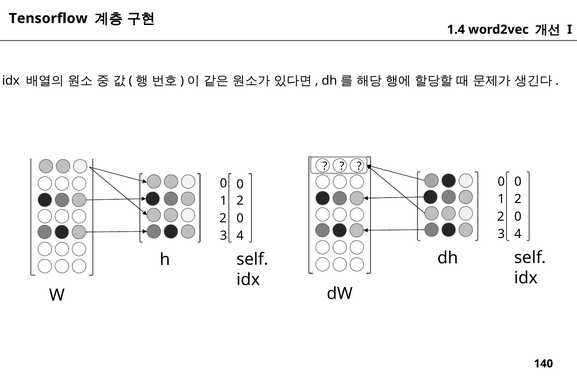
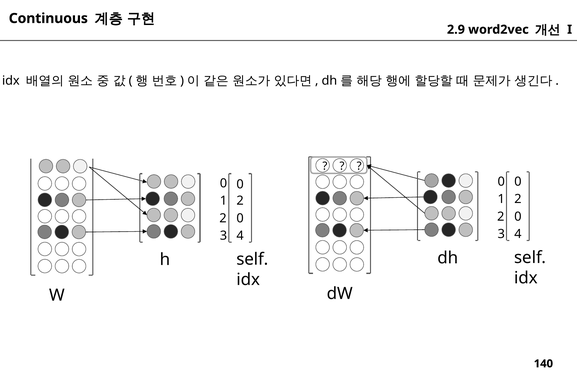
Tensorflow: Tensorflow -> Continuous
1.4: 1.4 -> 2.9
